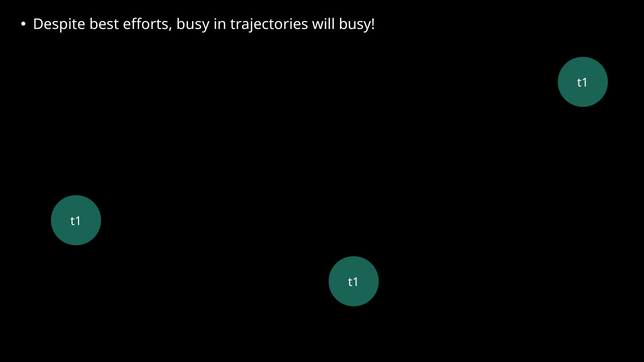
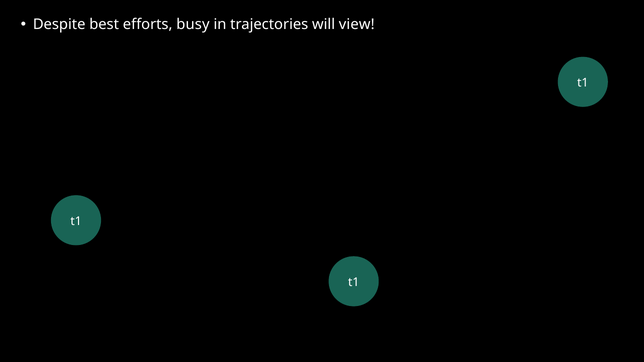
will busy: busy -> view
